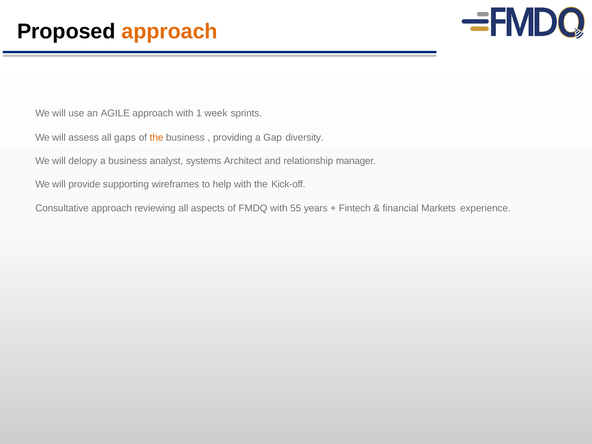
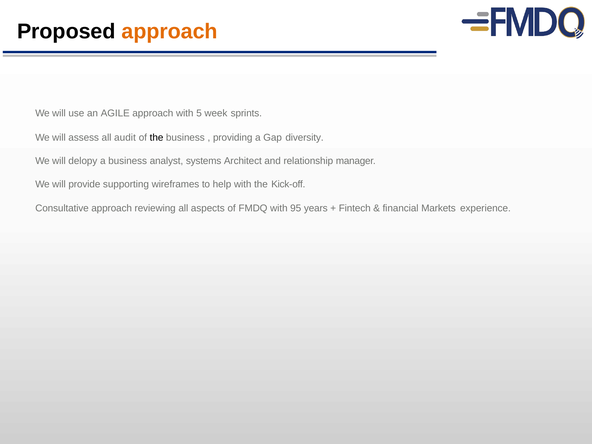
1: 1 -> 5
gaps: gaps -> audit
the at (157, 137) colour: orange -> black
55: 55 -> 95
